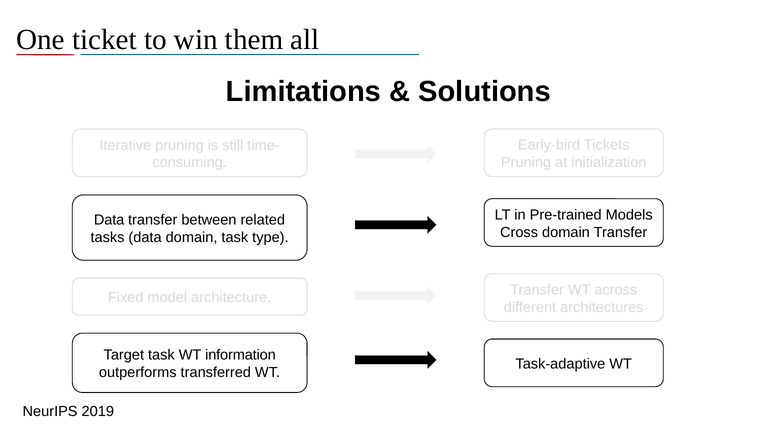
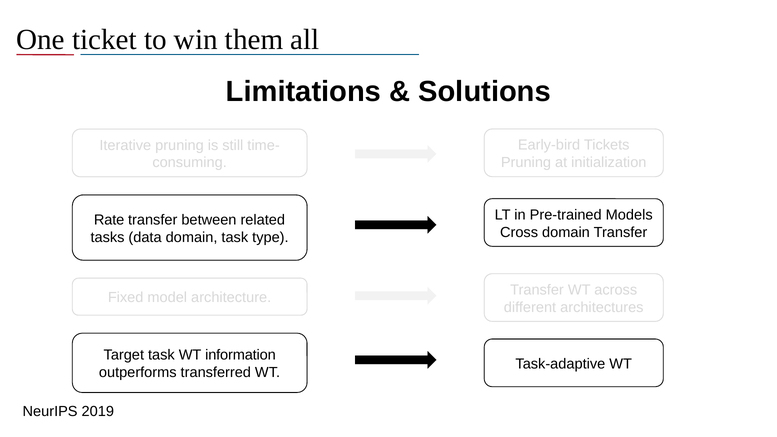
Data at (109, 220): Data -> Rate
